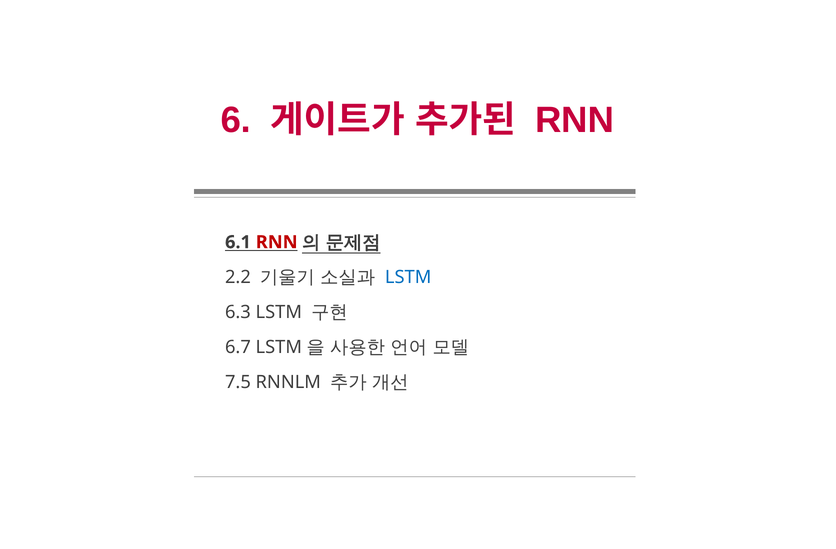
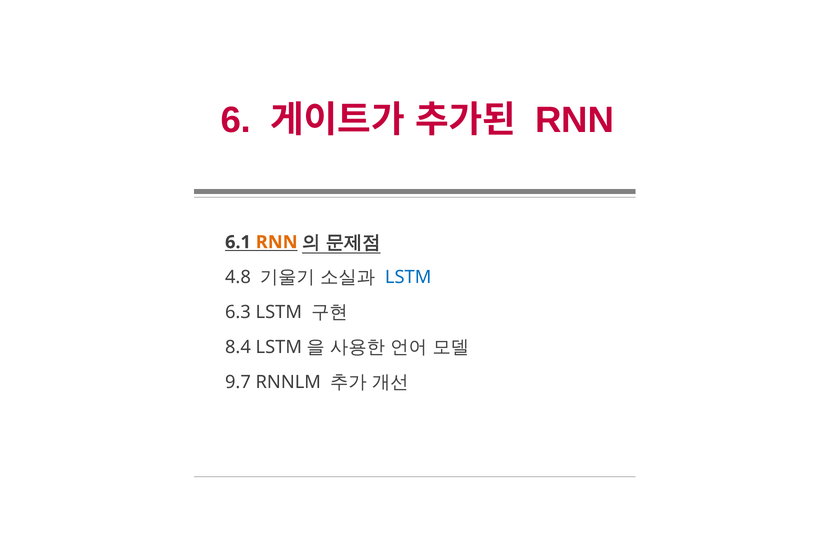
RNN at (277, 242) colour: red -> orange
2.2: 2.2 -> 4.8
6.7: 6.7 -> 8.4
7.5: 7.5 -> 9.7
